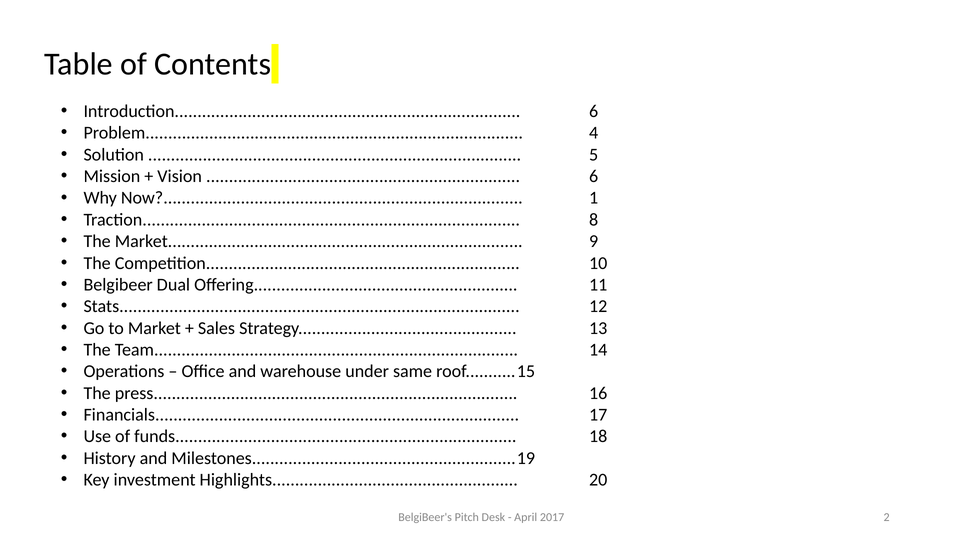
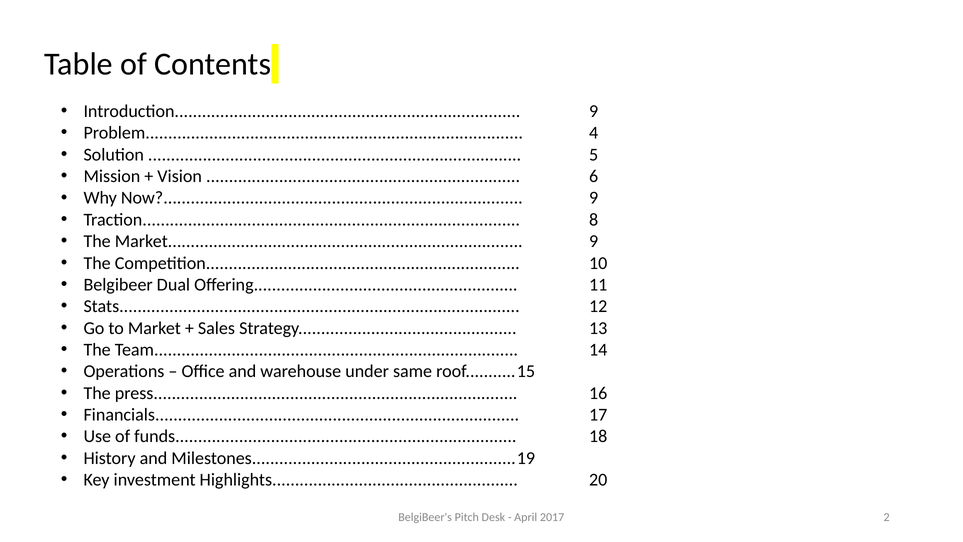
Introduction 6: 6 -> 9
Now 1: 1 -> 9
